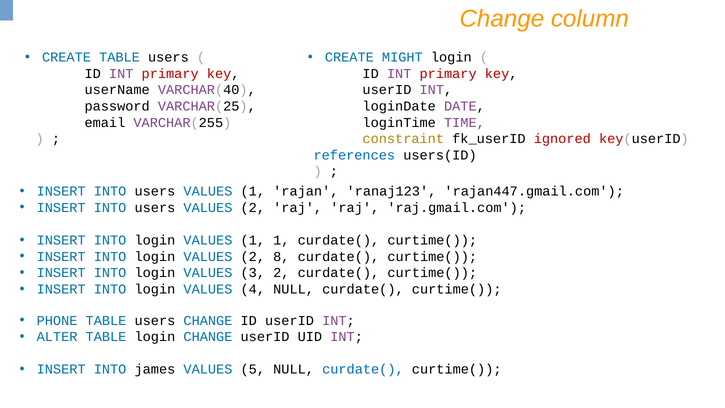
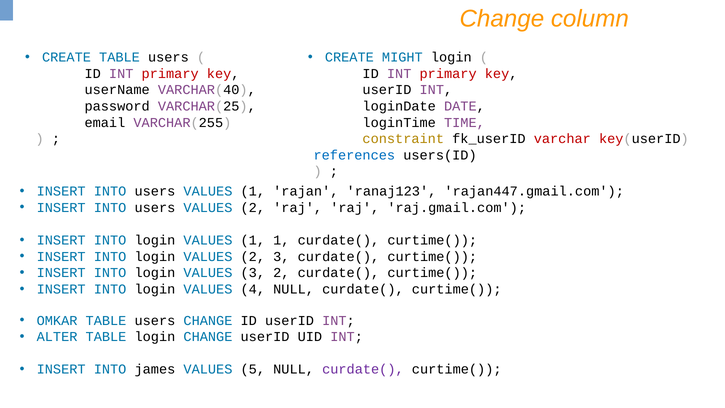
ignored: ignored -> varchar
2 8: 8 -> 3
PHONE: PHONE -> OMKAR
curdate( at (363, 369) colour: blue -> purple
